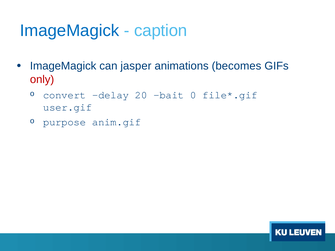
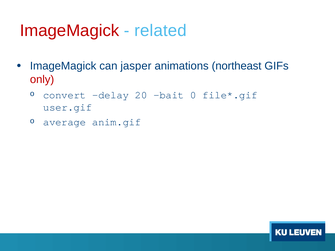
ImageMagick at (70, 31) colour: blue -> red
caption: caption -> related
becomes: becomes -> northeast
purpose: purpose -> average
